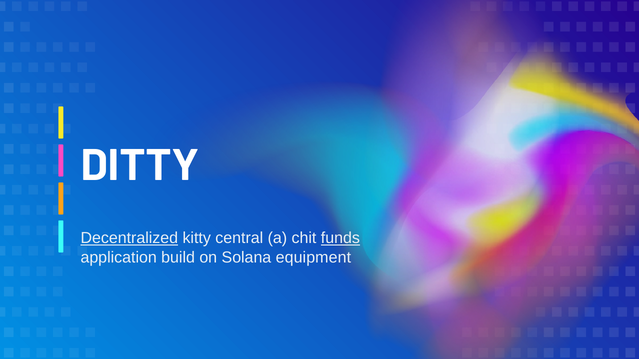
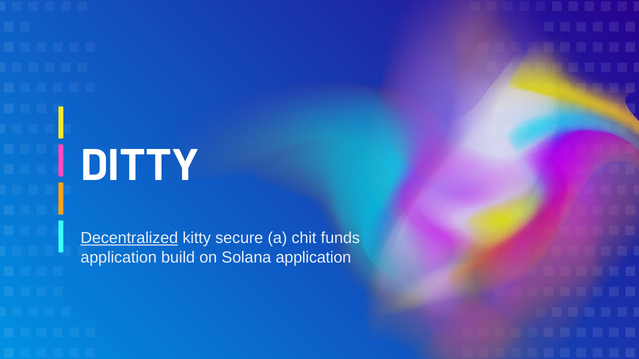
central: central -> secure
funds underline: present -> none
Solana equipment: equipment -> application
